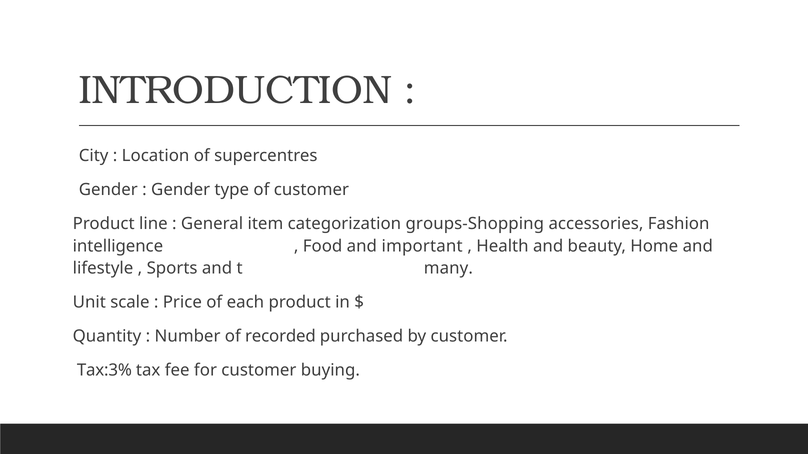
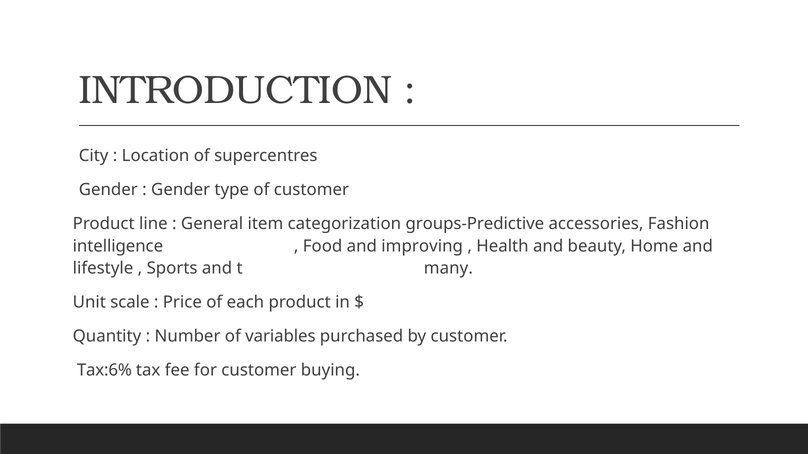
groups-Shopping: groups-Shopping -> groups-Predictive
important: important -> improving
recorded: recorded -> variables
Tax:3%: Tax:3% -> Tax:6%
